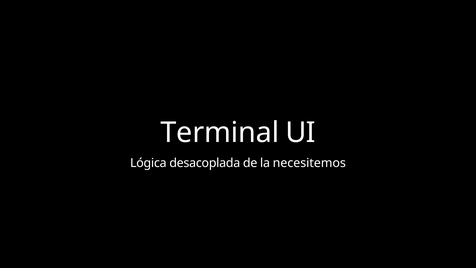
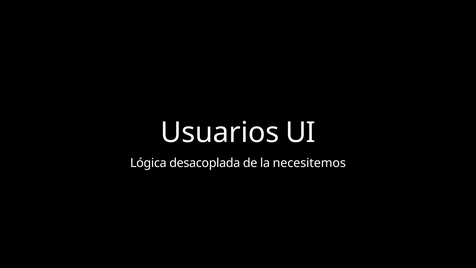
Terminal: Terminal -> Usuarios
